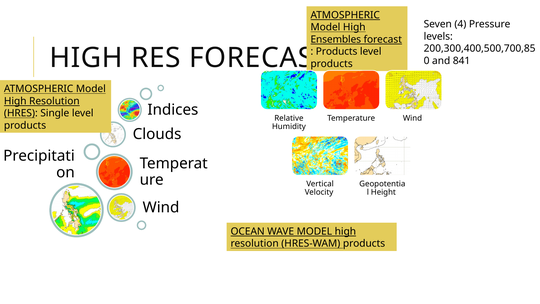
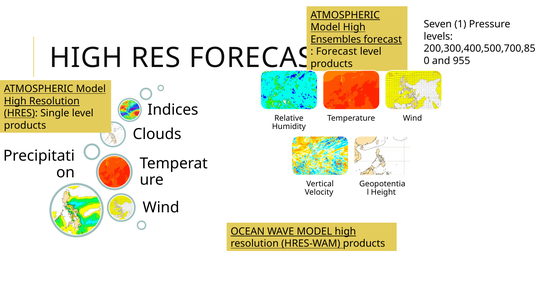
4: 4 -> 1
Products at (337, 52): Products -> Forecast
841: 841 -> 955
